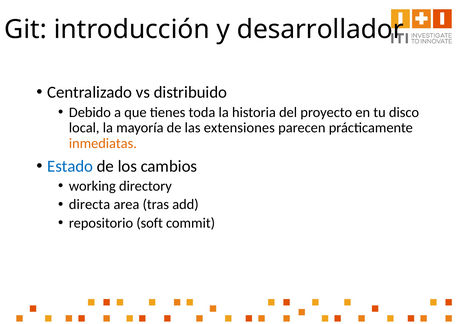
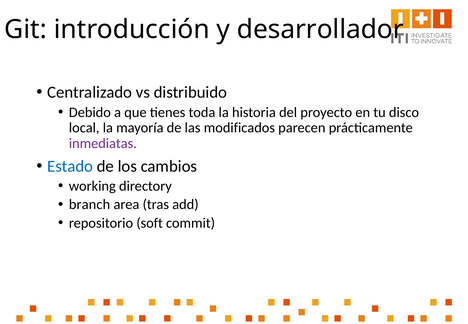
extensiones: extensiones -> modificados
inmediatas colour: orange -> purple
directa: directa -> branch
